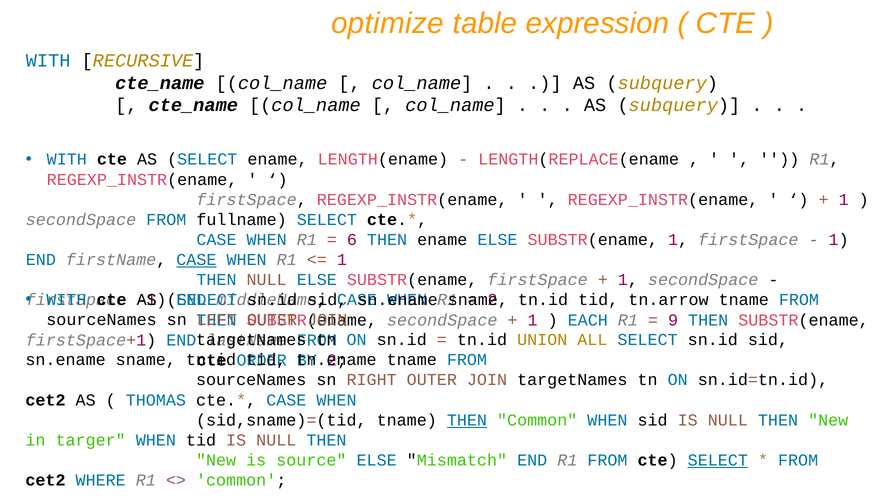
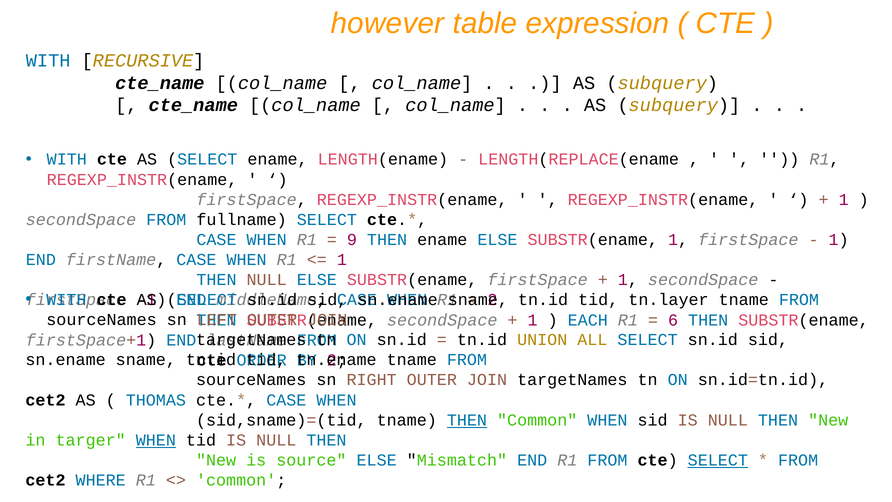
optimize: optimize -> however
6: 6 -> 9
CASE at (196, 260) underline: present -> none
tn.arrow: tn.arrow -> tn.layer
9: 9 -> 6
WHEN at (156, 440) underline: none -> present
